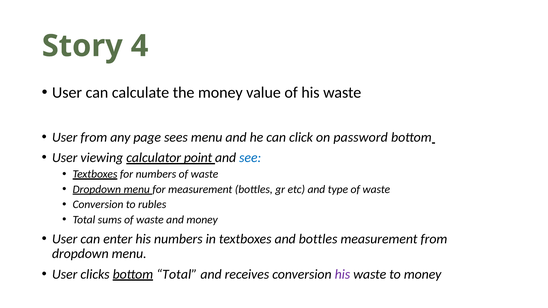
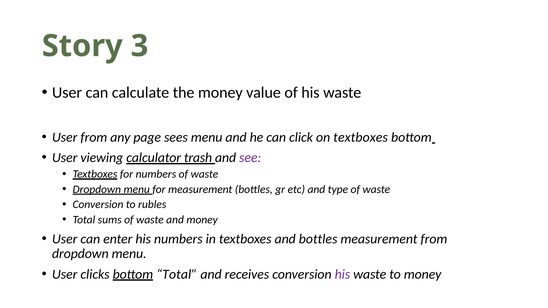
4: 4 -> 3
on password: password -> textboxes
point: point -> trash
see colour: blue -> purple
